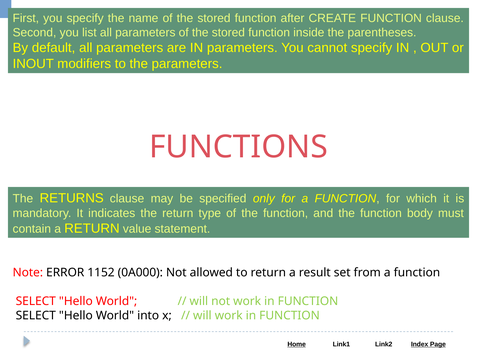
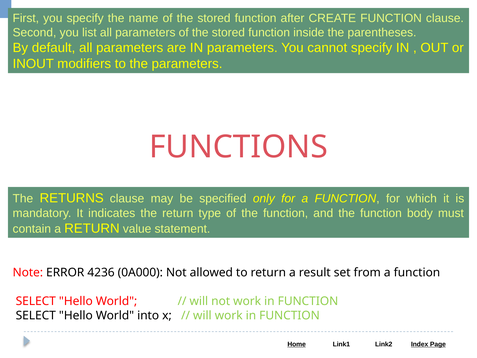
1152: 1152 -> 4236
